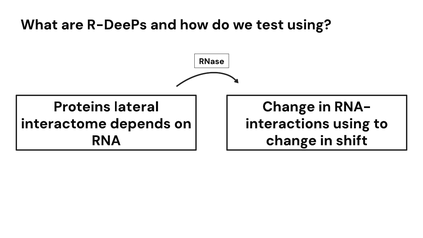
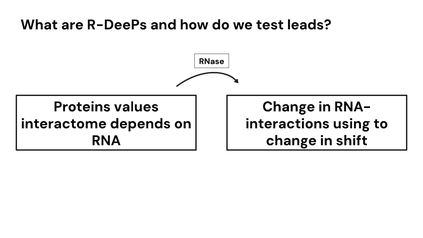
test using: using -> leads
lateral: lateral -> values
